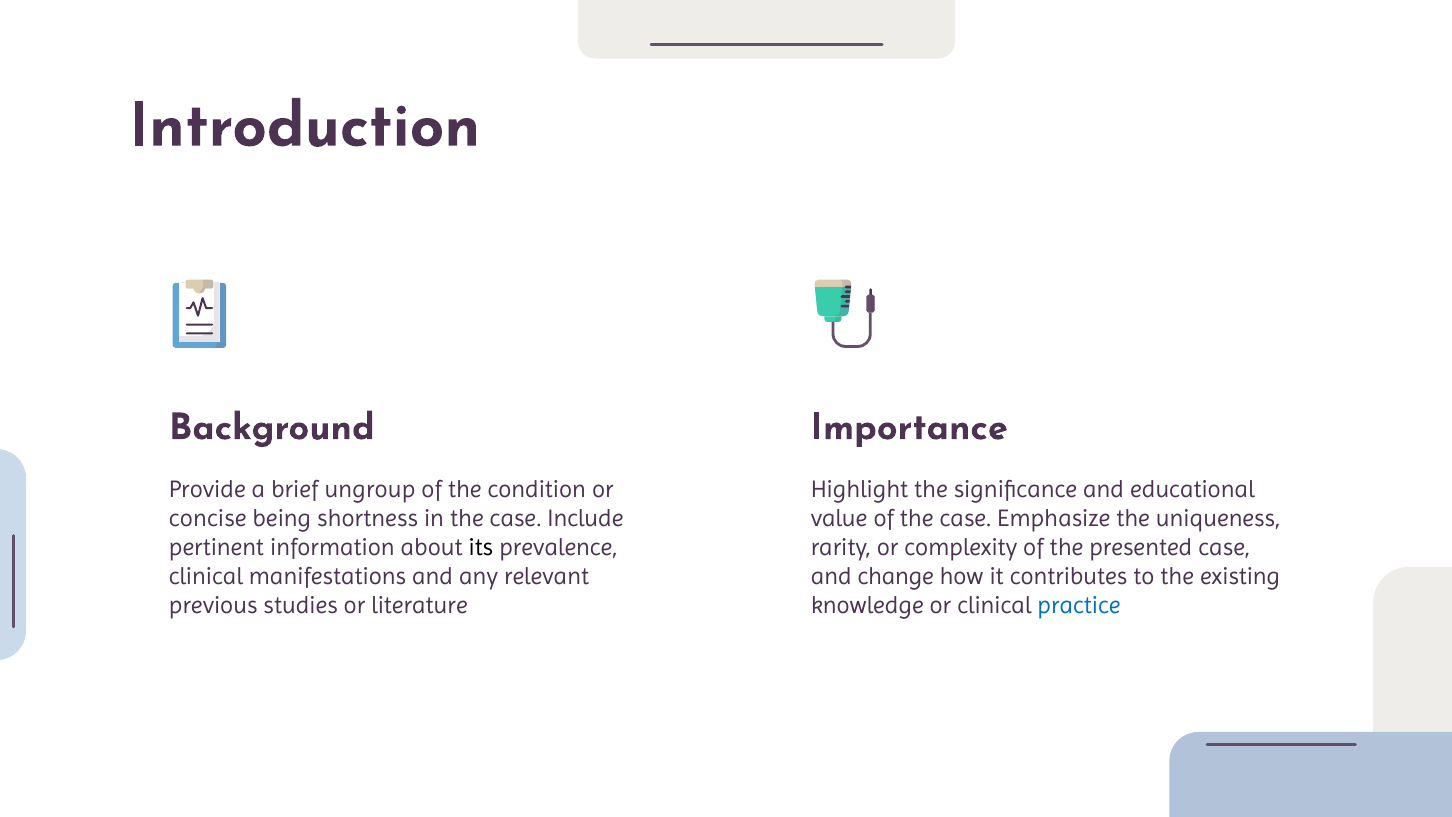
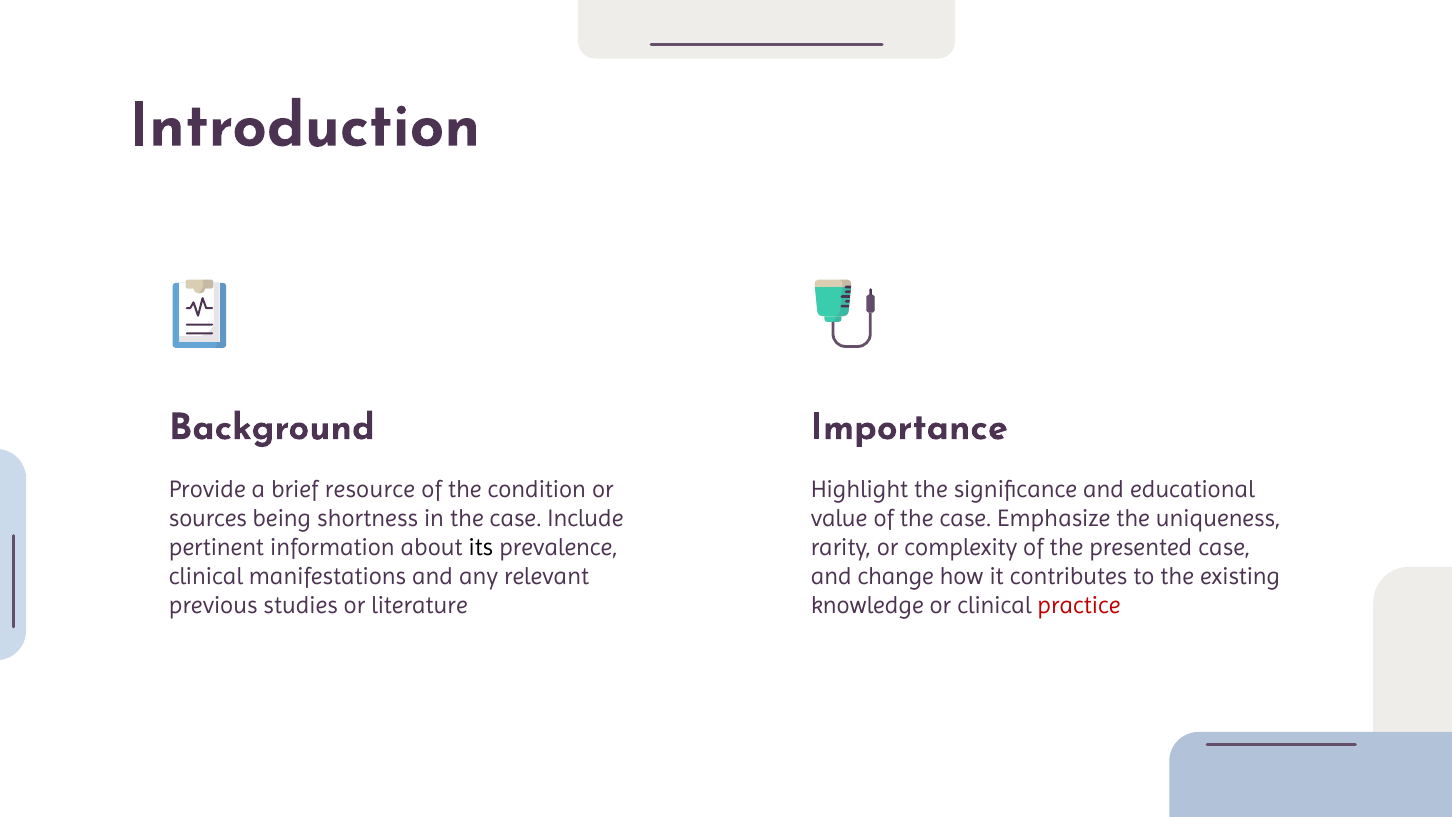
ungroup: ungroup -> resource
concise: concise -> sources
practice colour: blue -> red
